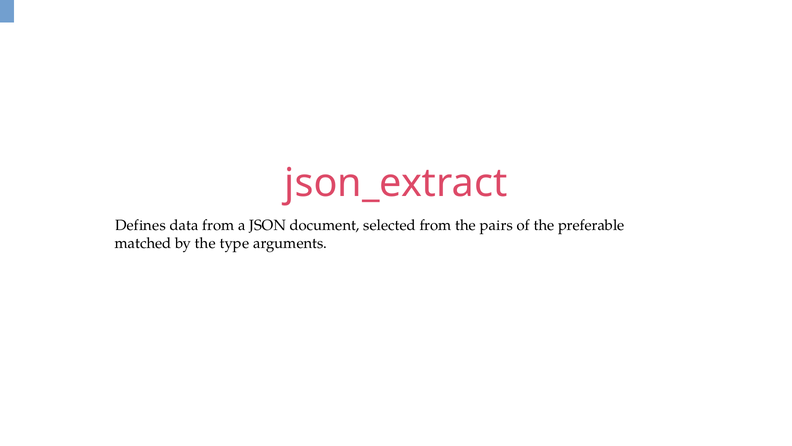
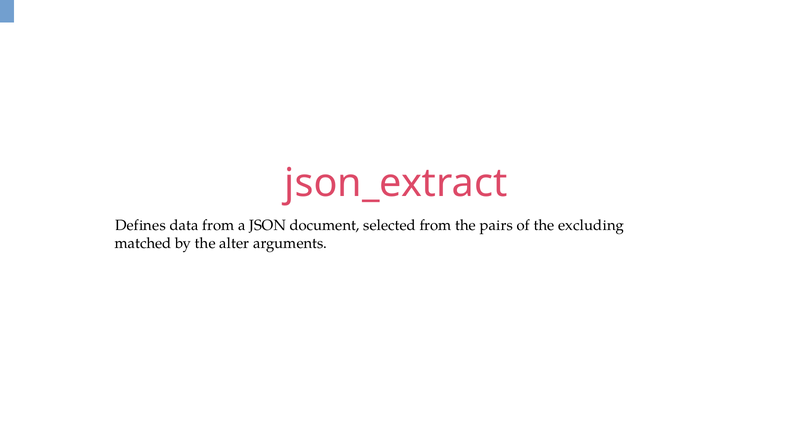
preferable: preferable -> excluding
type: type -> alter
